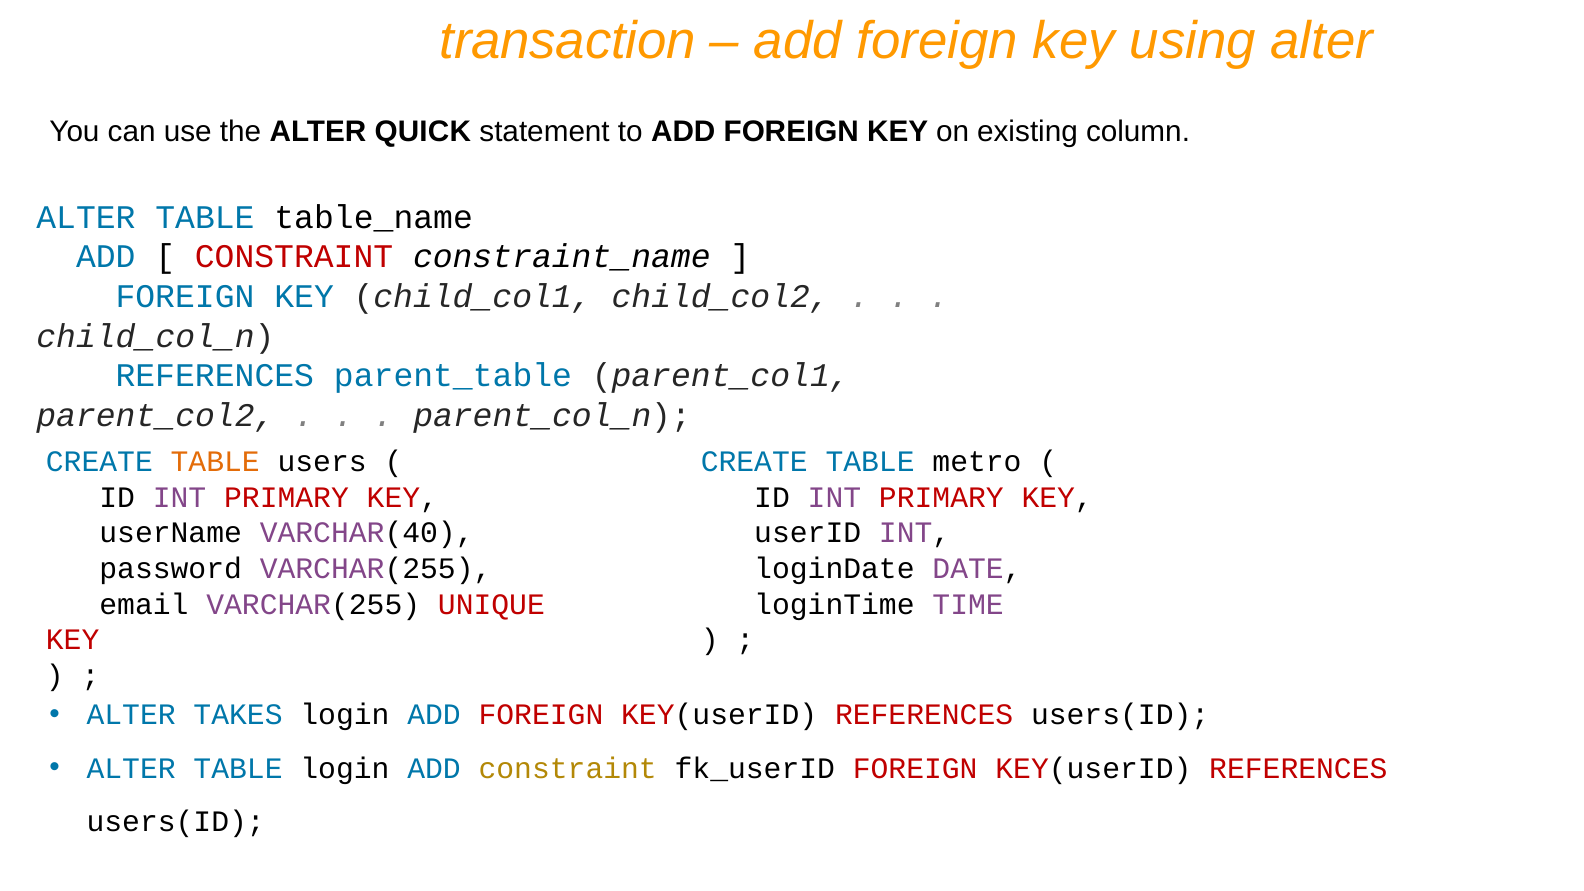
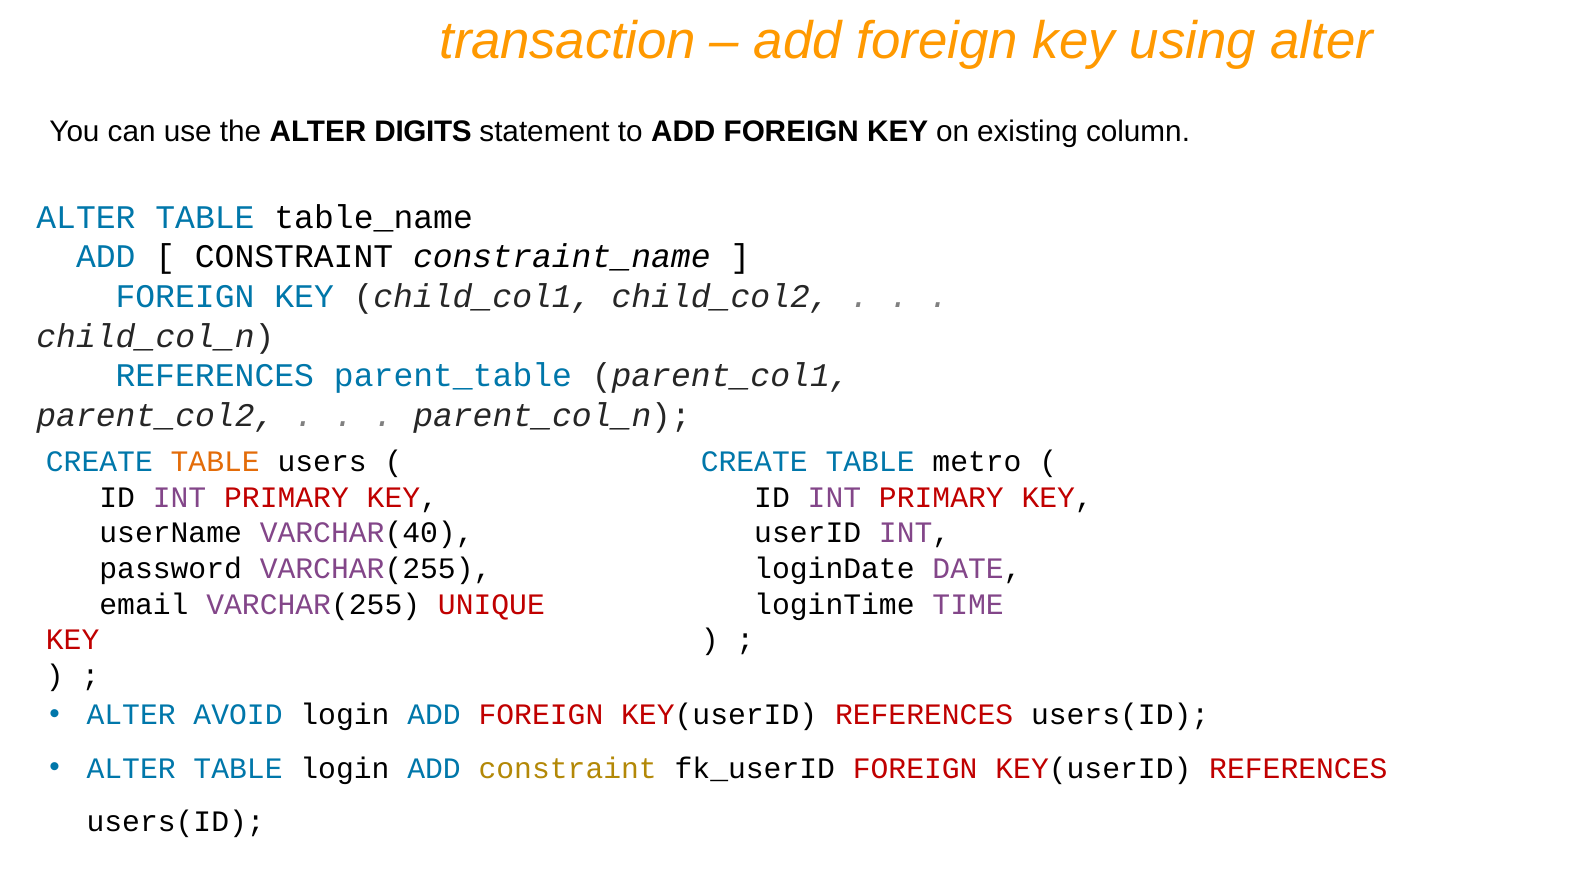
QUICK: QUICK -> DIGITS
CONSTRAINT at (294, 257) colour: red -> black
TAKES: TAKES -> AVOID
